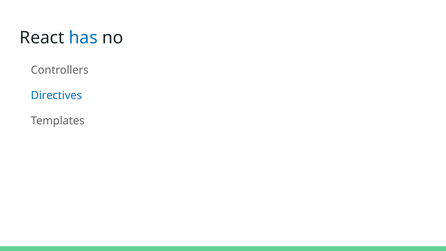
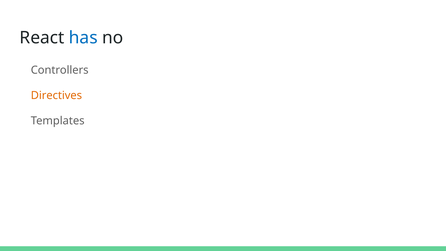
Directives colour: blue -> orange
